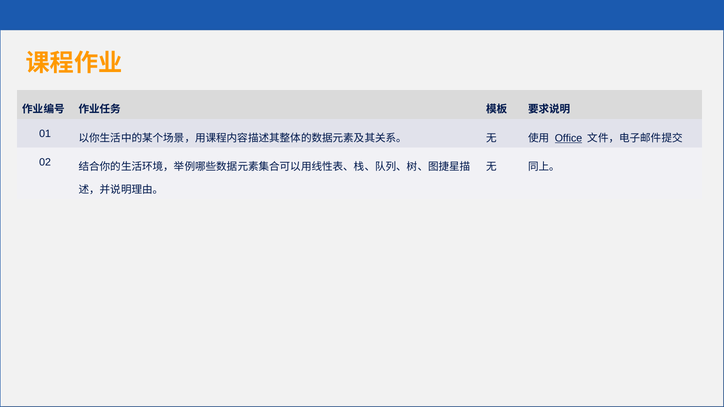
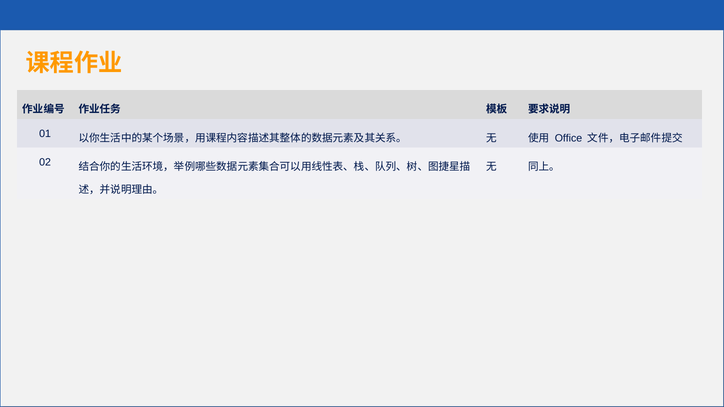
Office underline: present -> none
